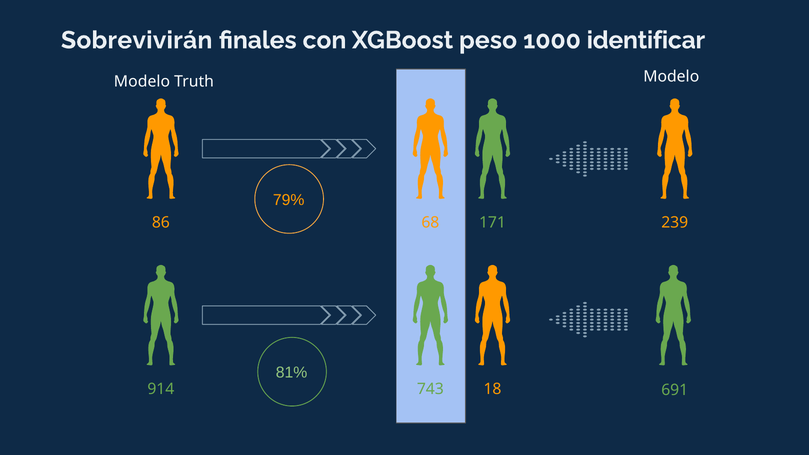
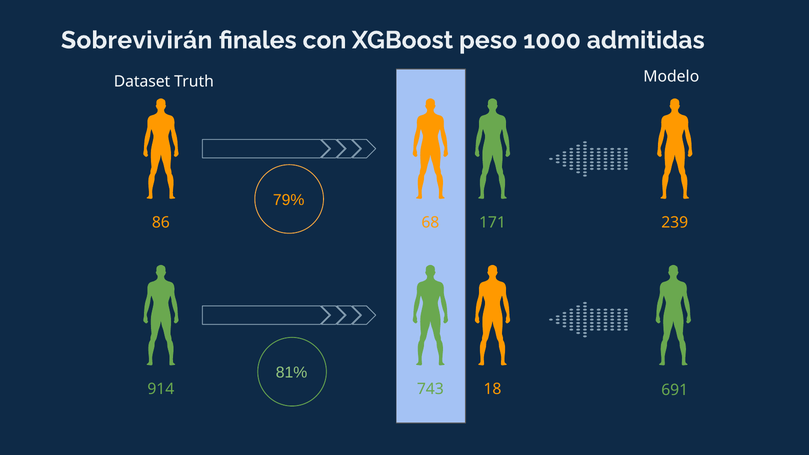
identificar: identificar -> admitidas
Modelo at (142, 82): Modelo -> Dataset
